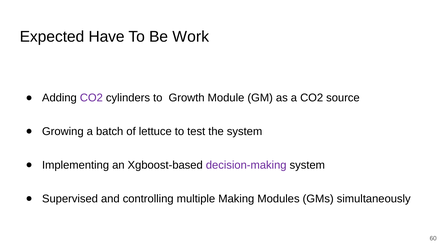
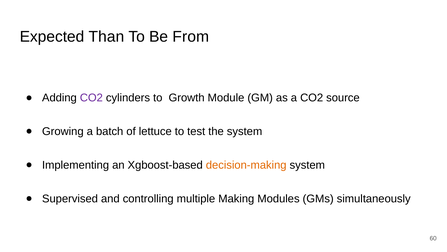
Have: Have -> Than
Work: Work -> From
decision-making colour: purple -> orange
